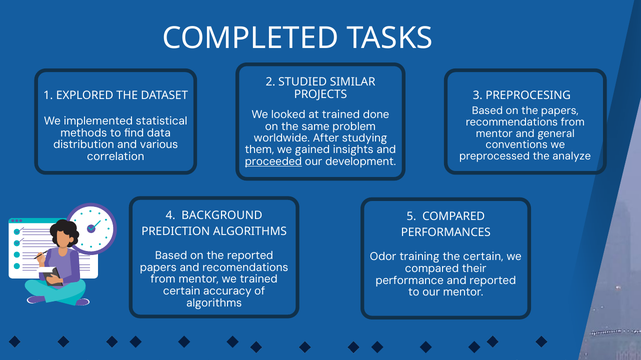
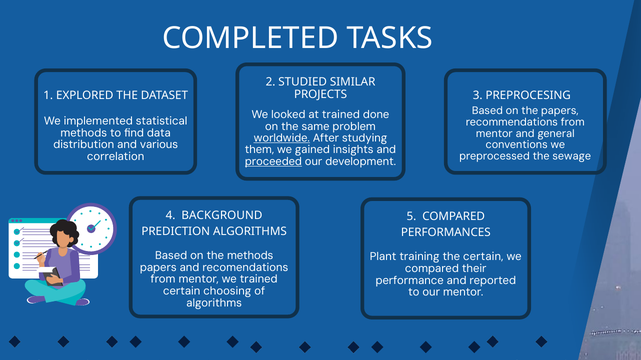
worldwide underline: none -> present
analyze: analyze -> sewage
the reported: reported -> methods
Odor: Odor -> Plant
accuracy: accuracy -> choosing
